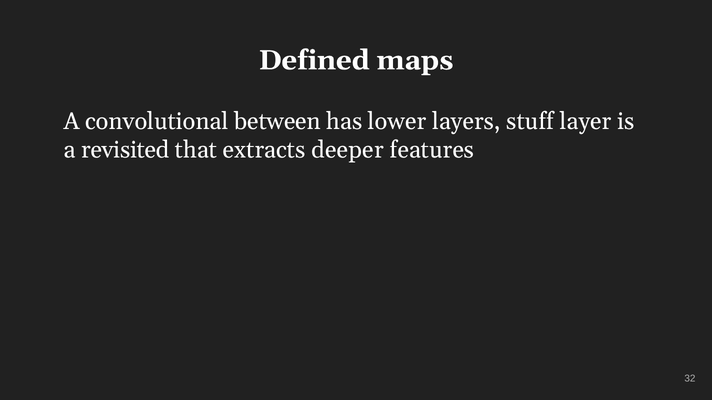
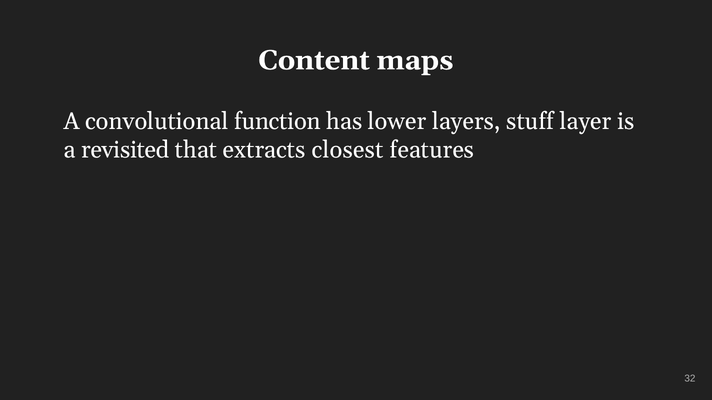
Defined: Defined -> Content
between: between -> function
deeper: deeper -> closest
